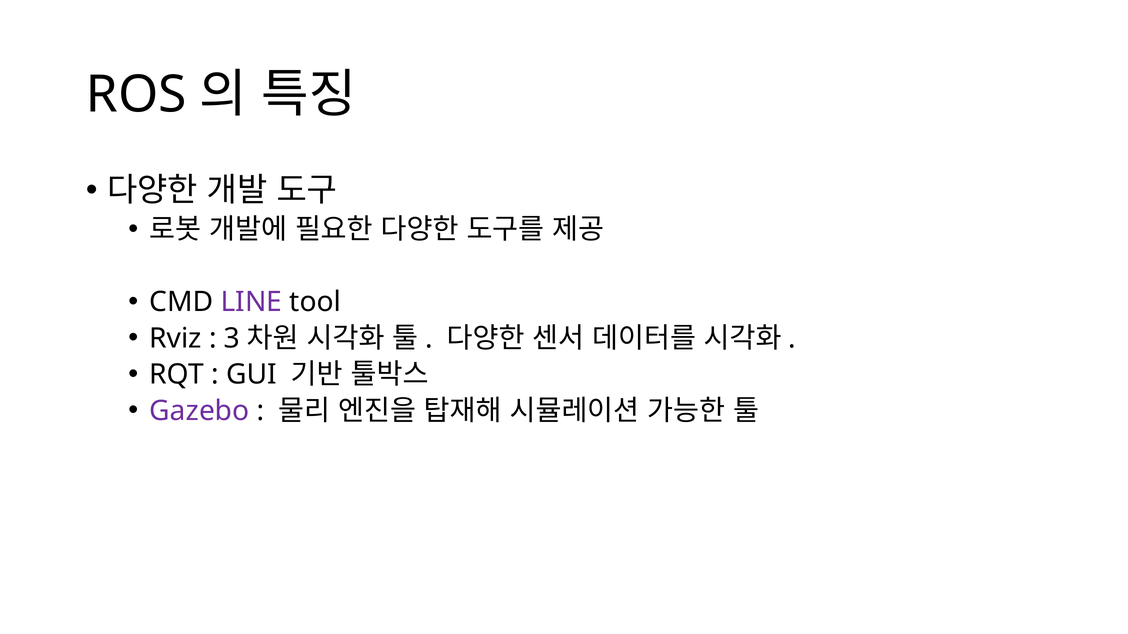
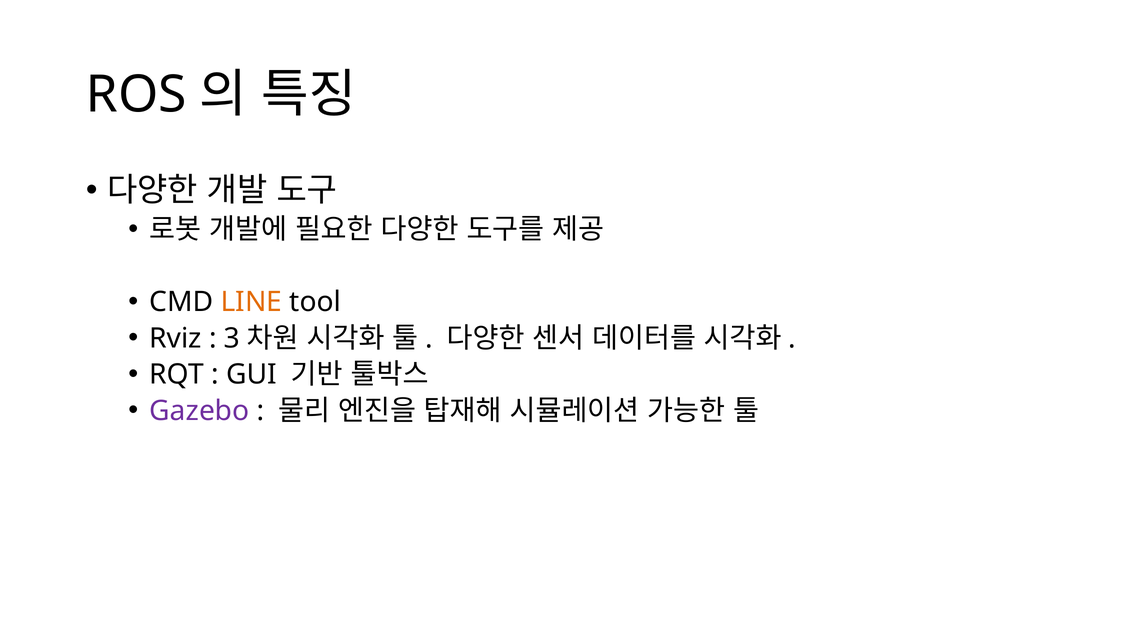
LINE colour: purple -> orange
